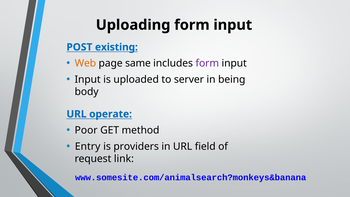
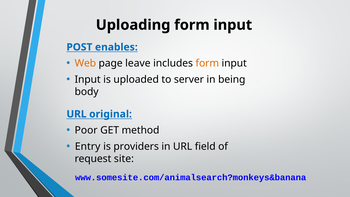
existing: existing -> enables
same: same -> leave
form at (207, 63) colour: purple -> orange
operate: operate -> original
link: link -> site
